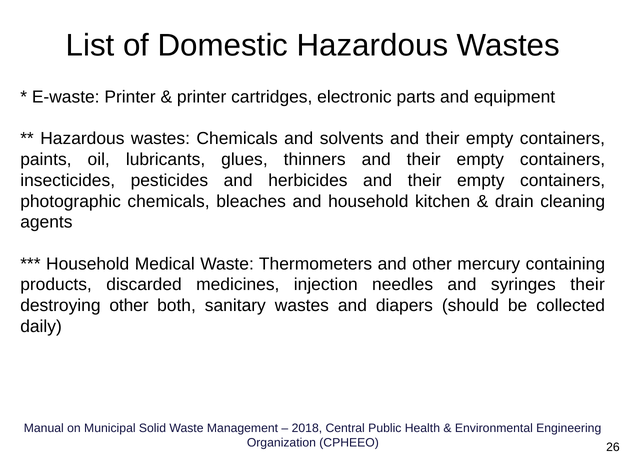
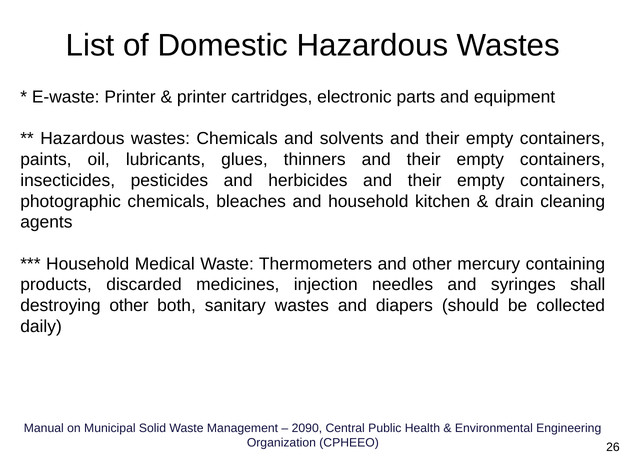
syringes their: their -> shall
2018: 2018 -> 2090
